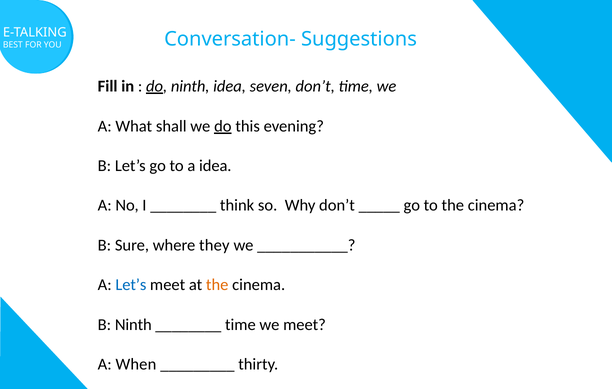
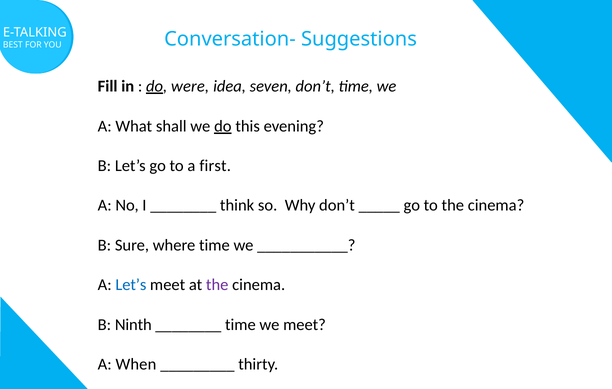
do ninth: ninth -> were
a idea: idea -> first
where they: they -> time
the at (217, 285) colour: orange -> purple
